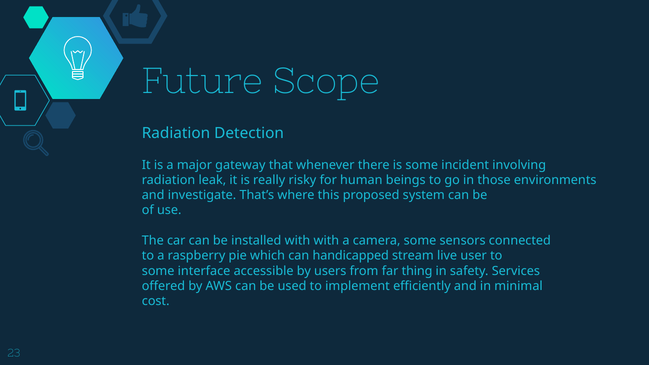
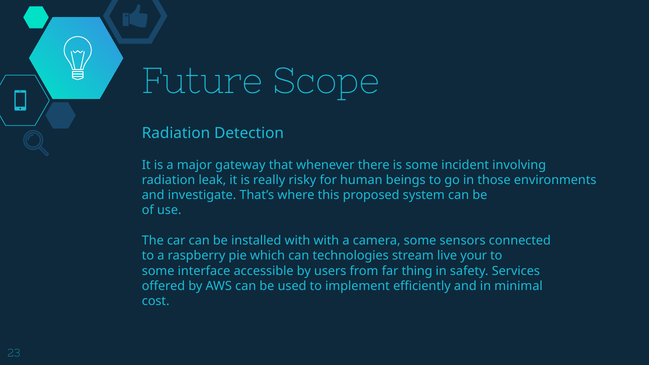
handicapped: handicapped -> technologies
user: user -> your
